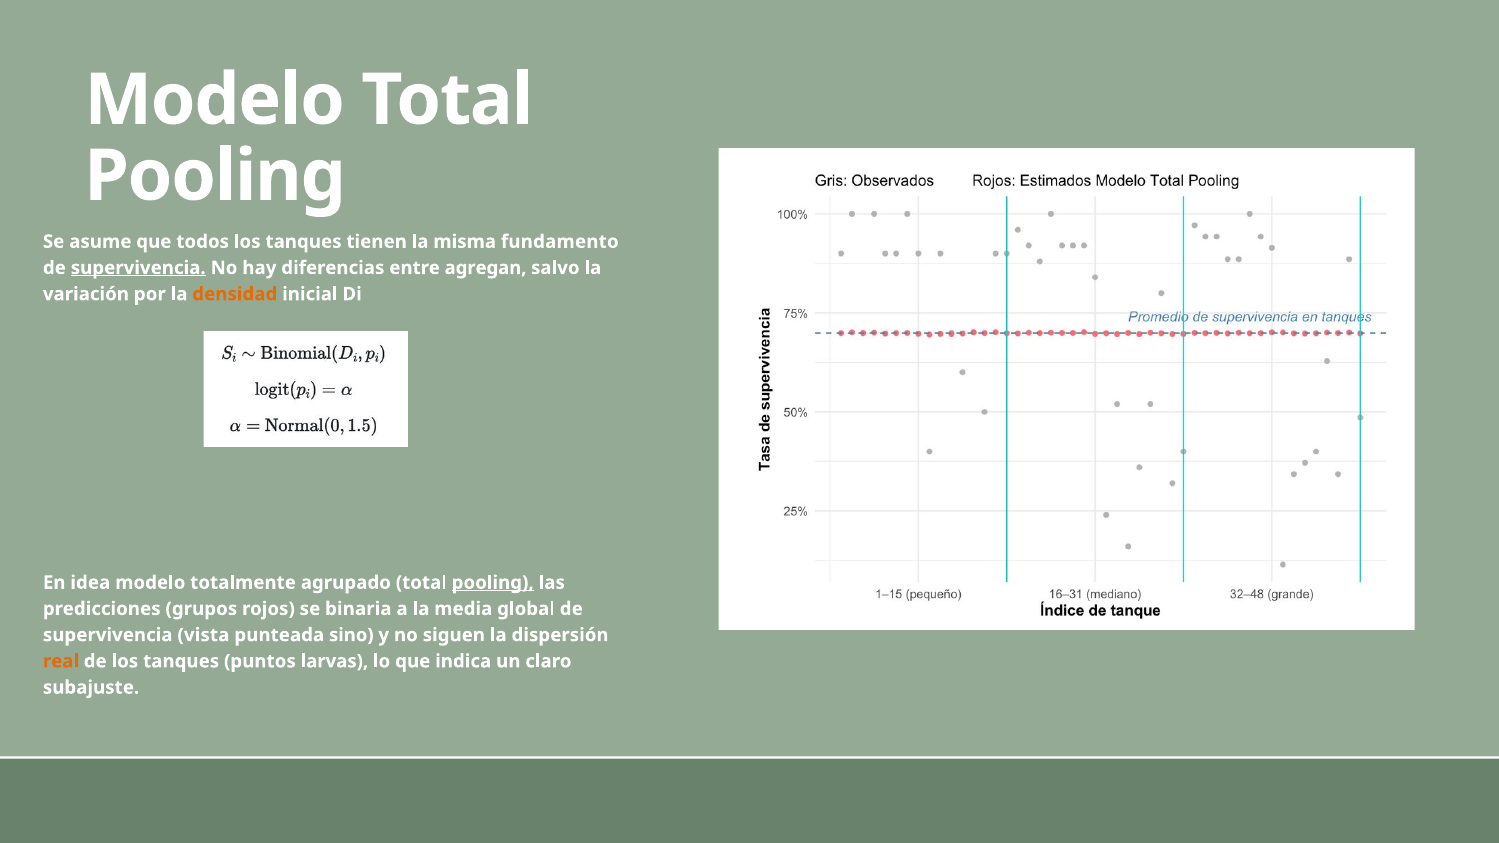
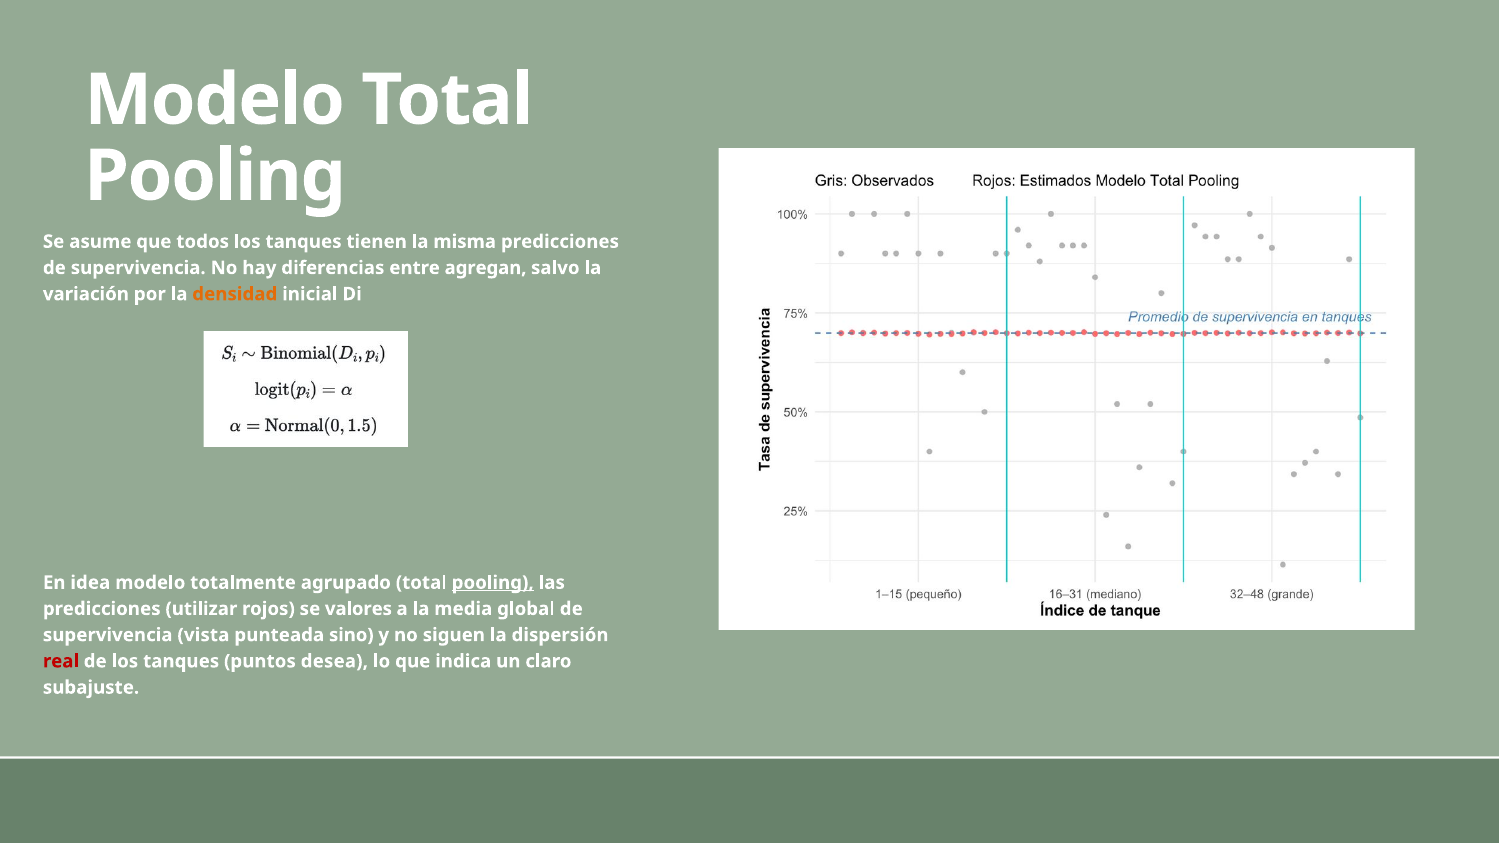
misma fundamento: fundamento -> predicciones
supervivencia at (138, 268) underline: present -> none
grupos: grupos -> utilizar
binaria: binaria -> valores
real colour: orange -> red
larvas: larvas -> desea
